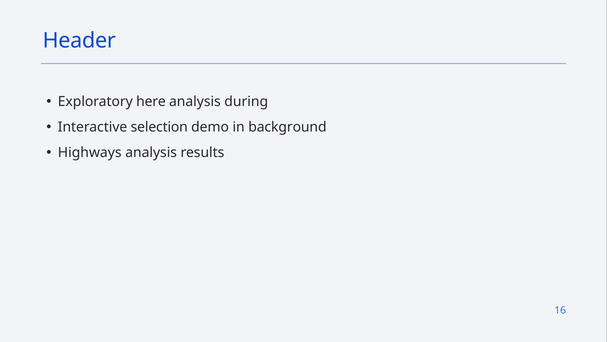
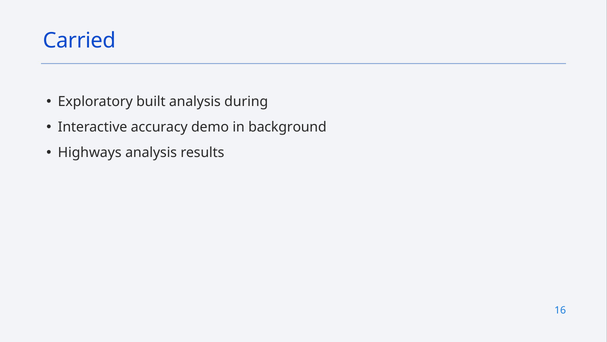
Header: Header -> Carried
here: here -> built
selection: selection -> accuracy
